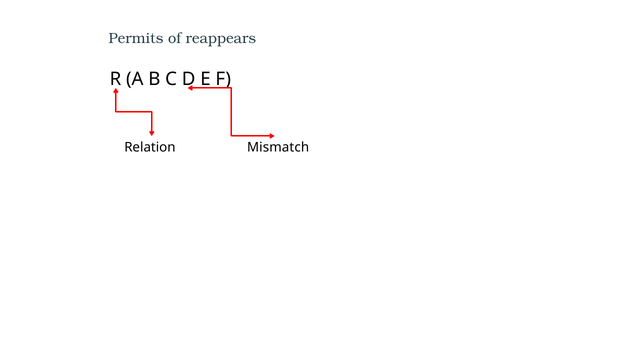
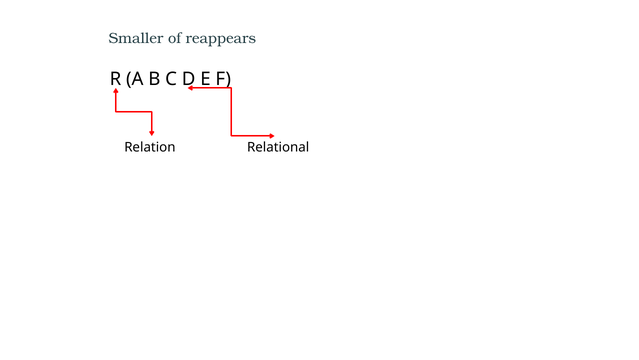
Permits: Permits -> Smaller
Mismatch: Mismatch -> Relational
